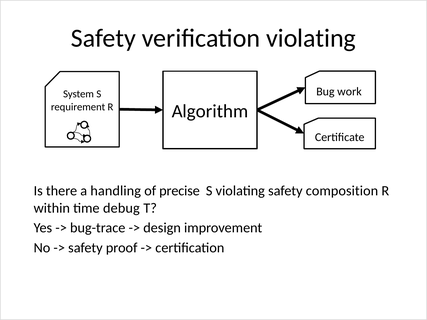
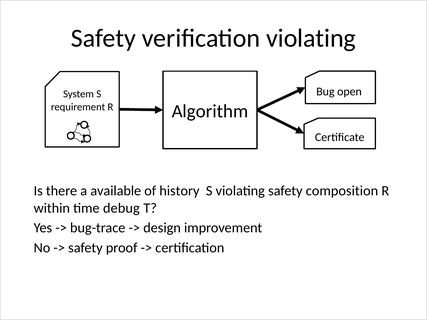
work: work -> open
handling: handling -> available
precise: precise -> history
